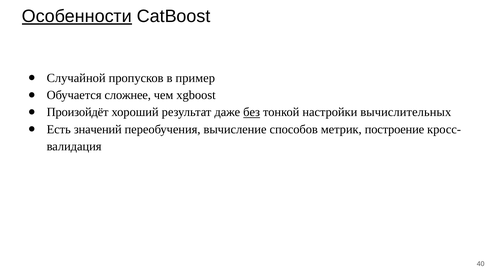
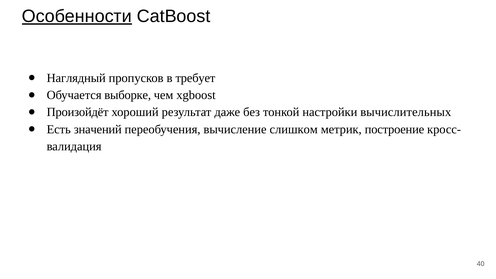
Случайной: Случайной -> Наглядный
пример: пример -> требует
сложнее: сложнее -> выборке
без underline: present -> none
способов: способов -> слишком
